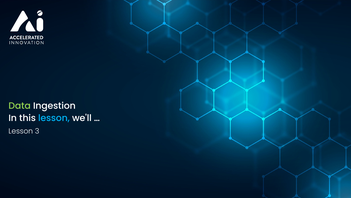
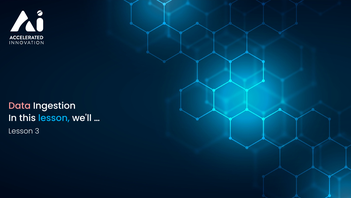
Data colour: light green -> pink
